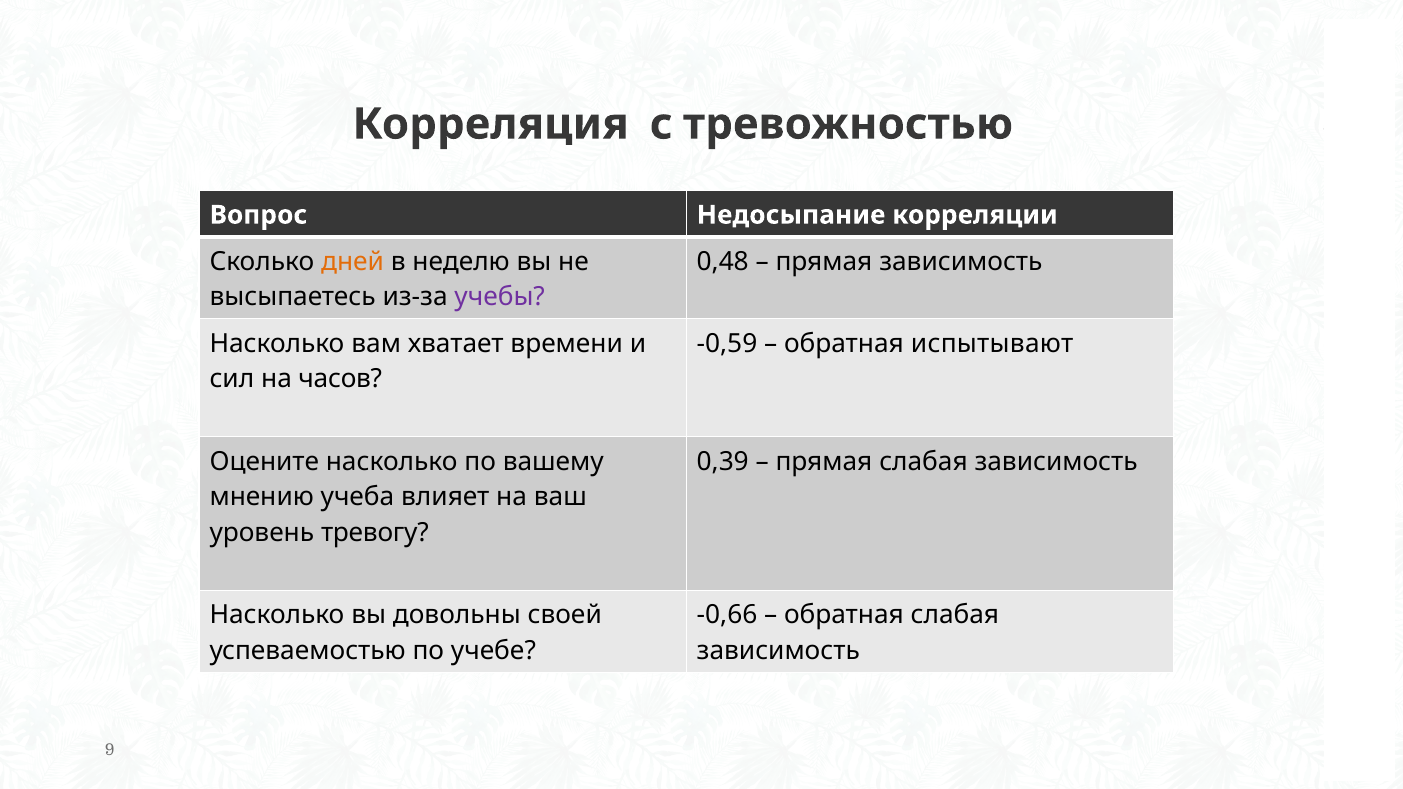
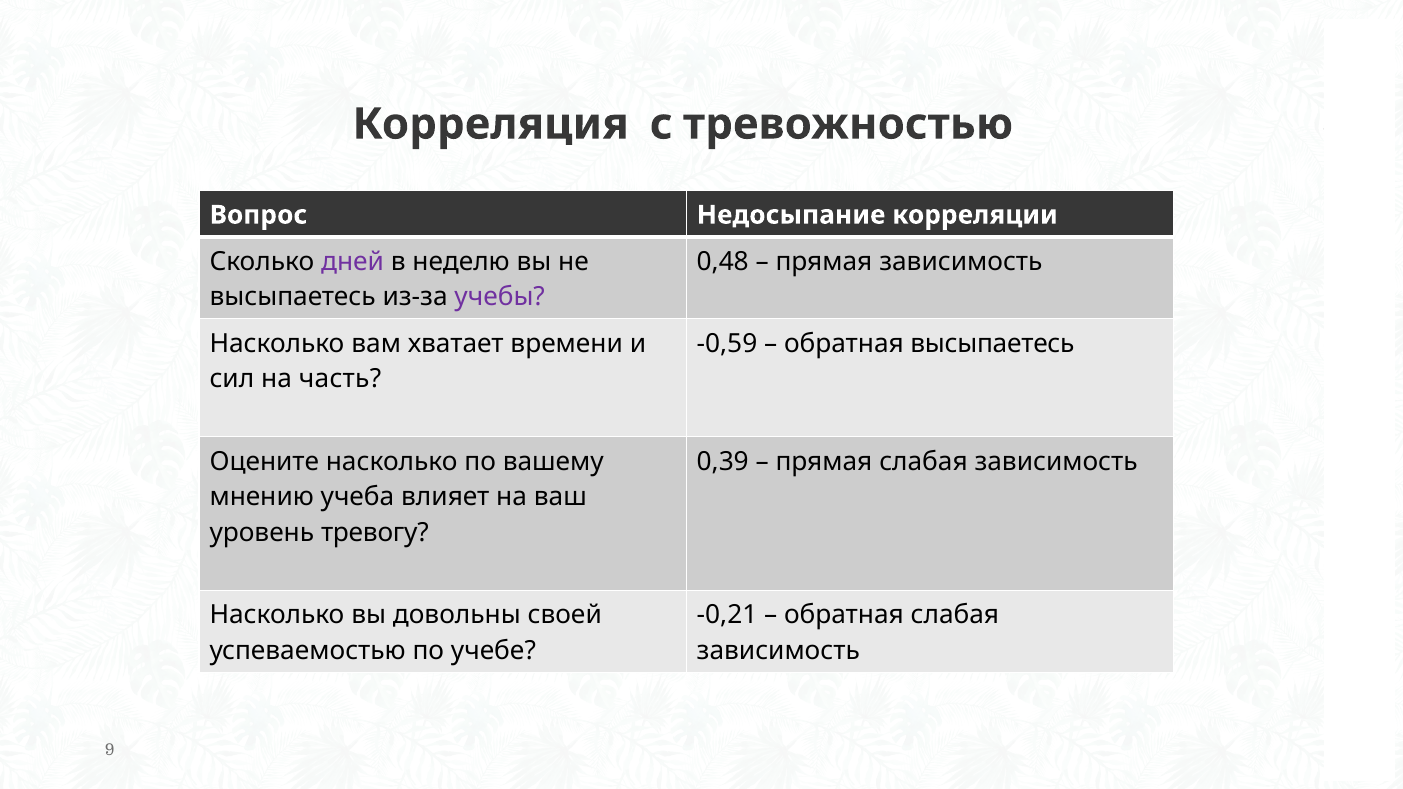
дней colour: orange -> purple
обратная испытывают: испытывают -> высыпаетесь
часов: часов -> часть
-0,66: -0,66 -> -0,21
